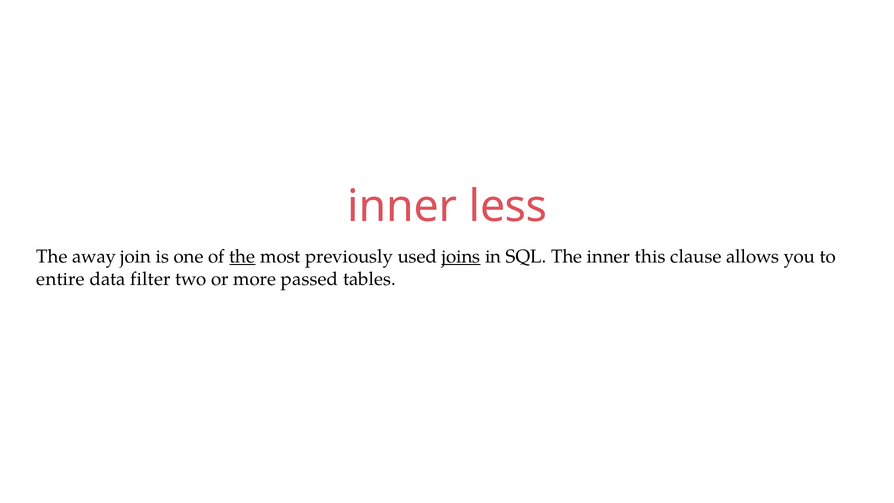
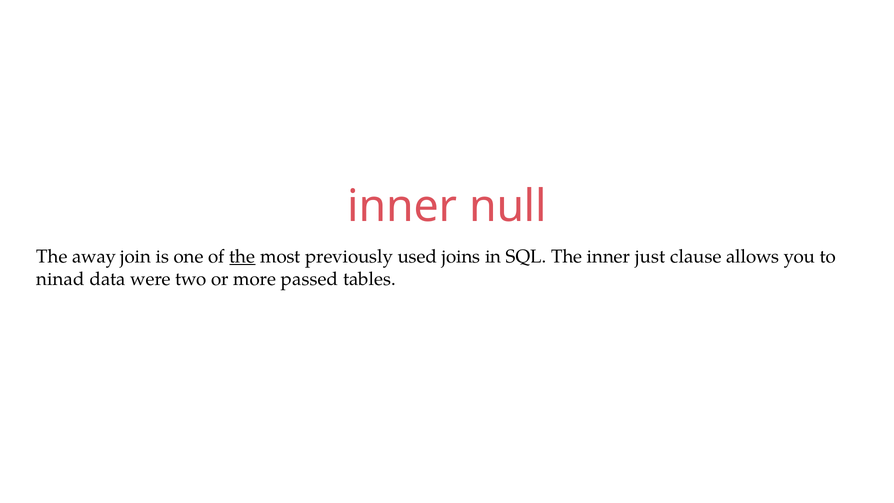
less: less -> null
joins underline: present -> none
this: this -> just
entire: entire -> ninad
filter: filter -> were
